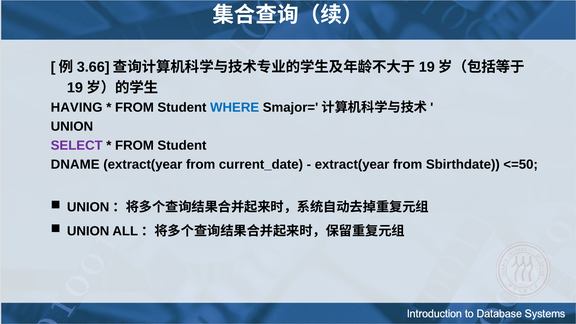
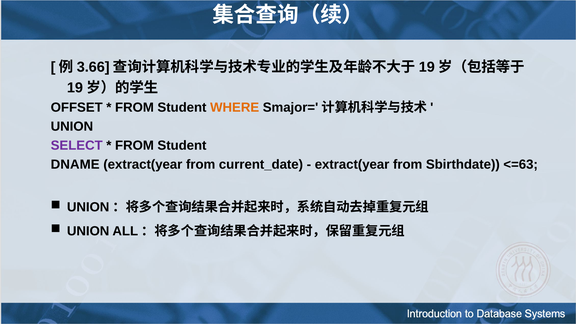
HAVING: HAVING -> OFFSET
WHERE colour: blue -> orange
<=50: <=50 -> <=63
